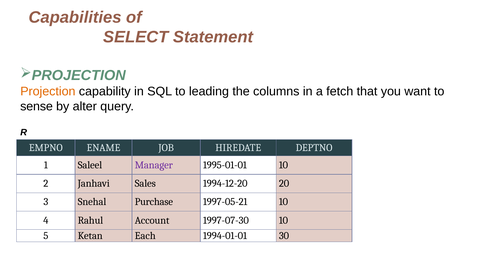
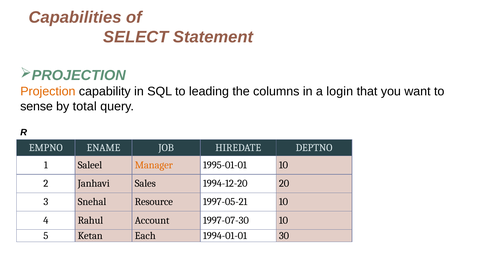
fetch: fetch -> login
alter: alter -> total
Manager colour: purple -> orange
Purchase: Purchase -> Resource
